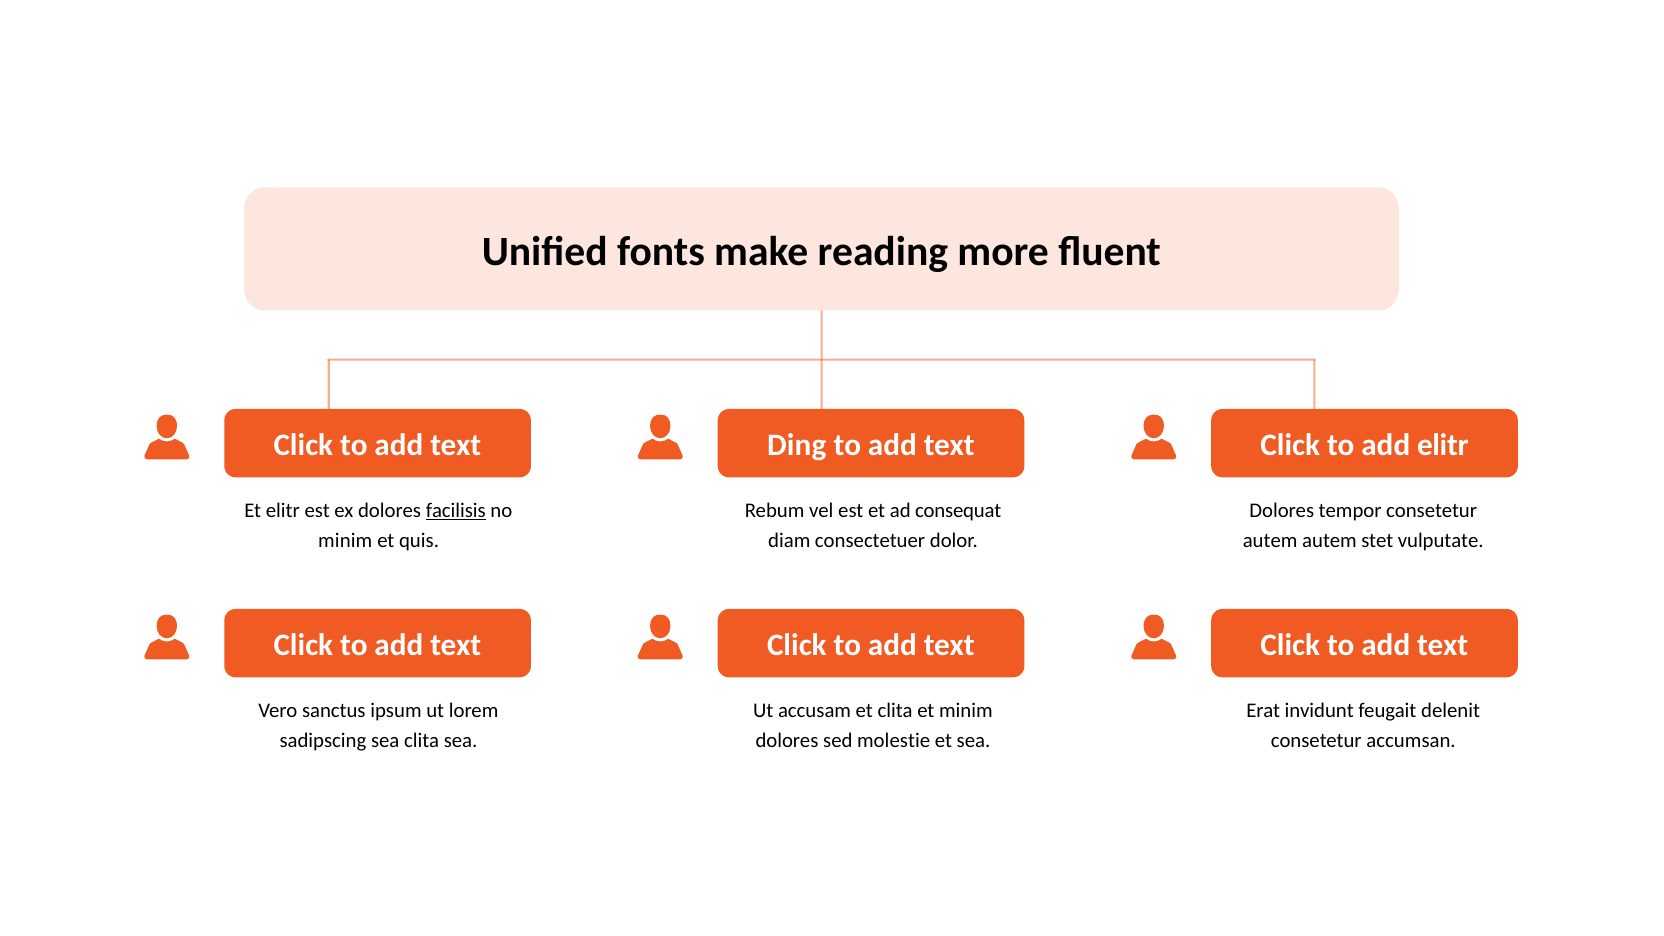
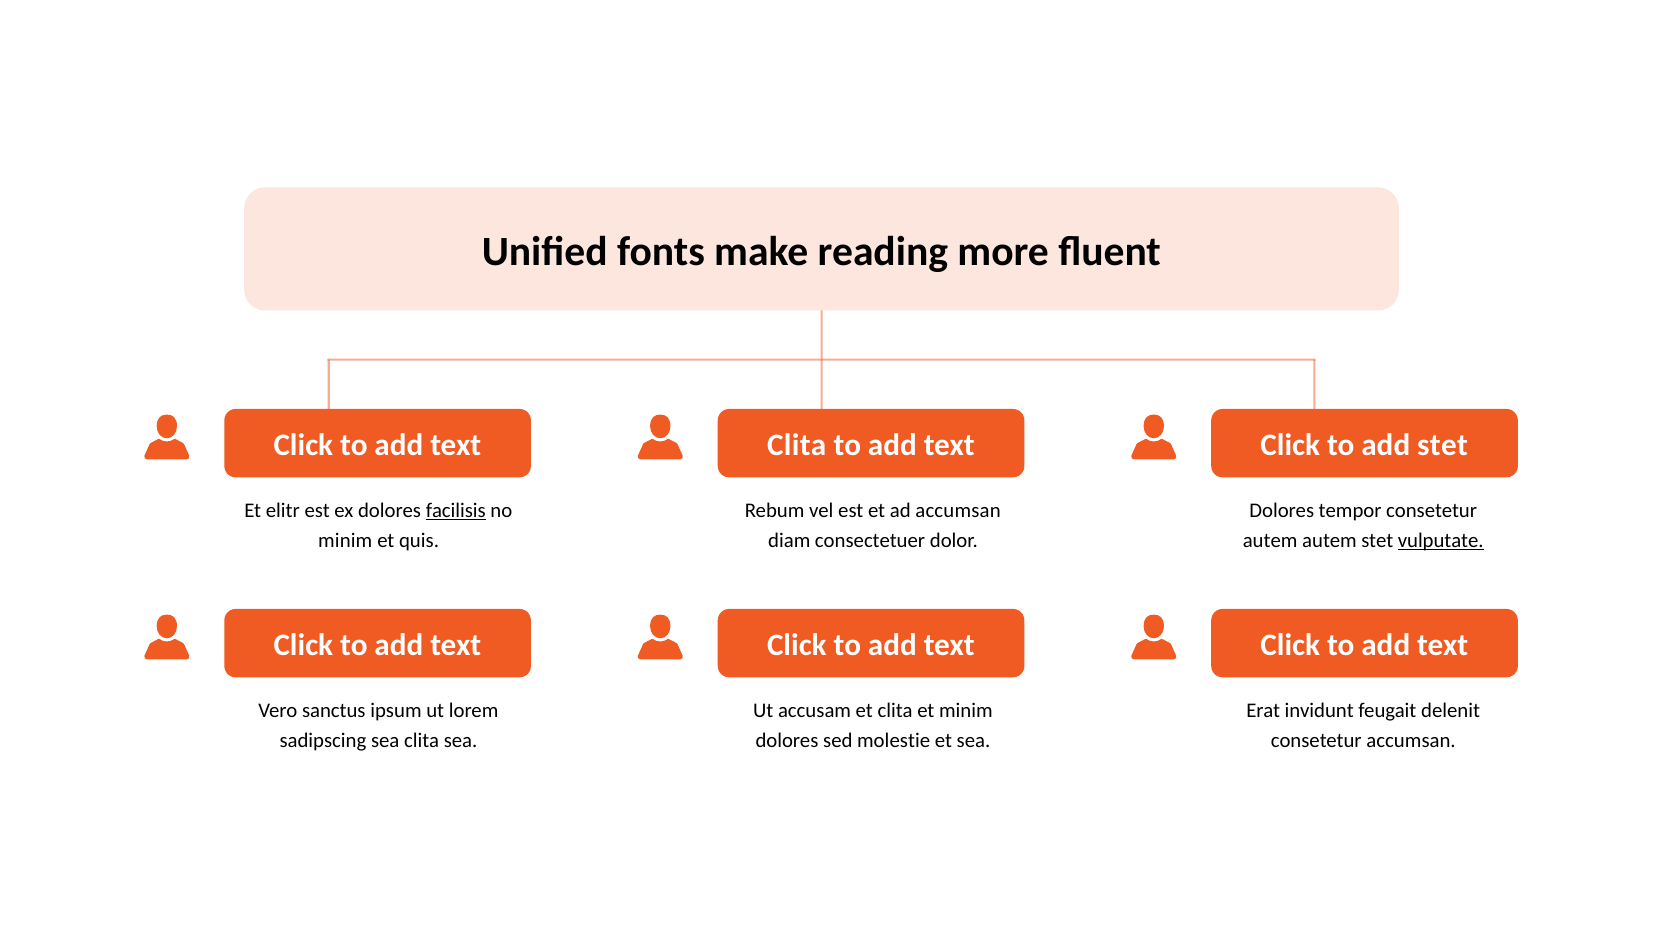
Ding at (797, 445): Ding -> Clita
add elitr: elitr -> stet
ad consequat: consequat -> accumsan
vulputate underline: none -> present
